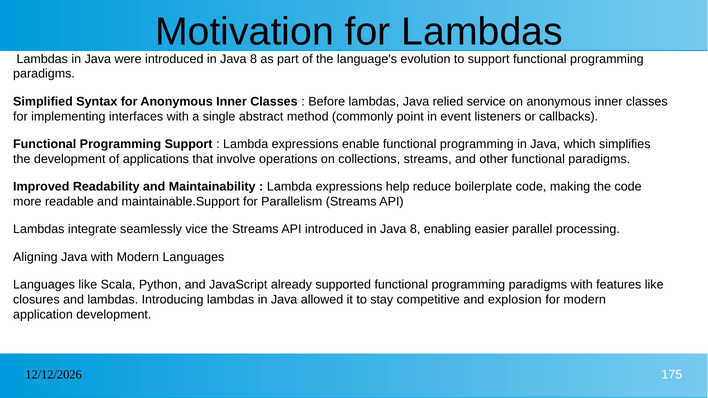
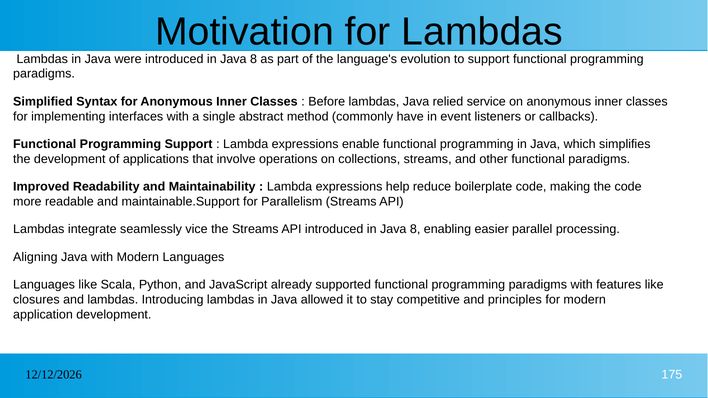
point: point -> have
explosion: explosion -> principles
